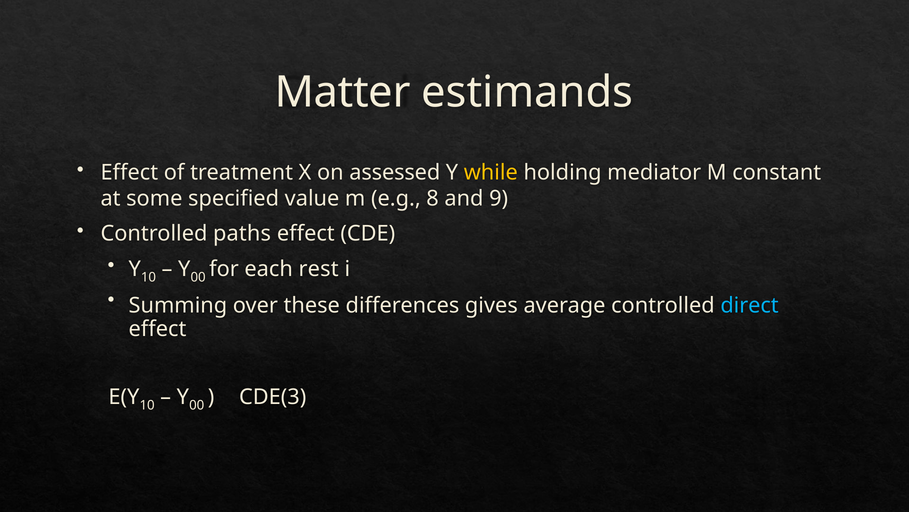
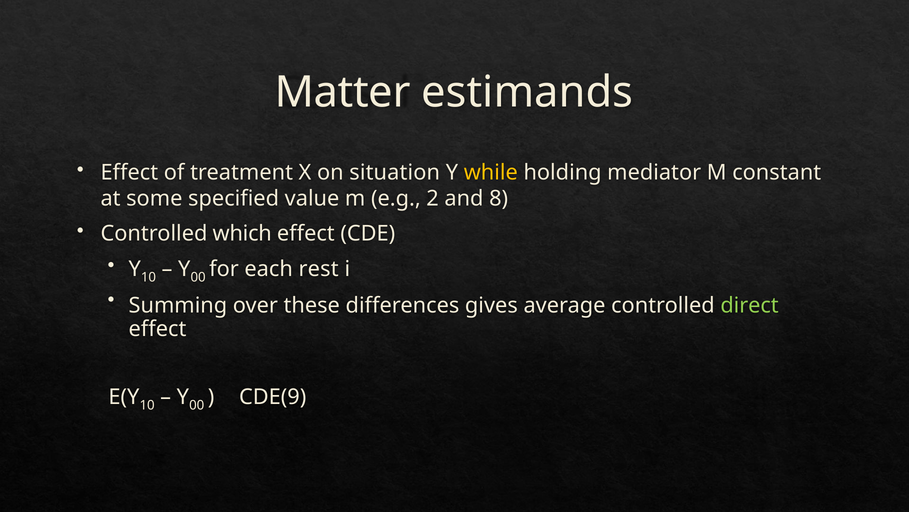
assessed: assessed -> situation
8: 8 -> 2
9: 9 -> 8
paths: paths -> which
direct colour: light blue -> light green
CDE(3: CDE(3 -> CDE(9
